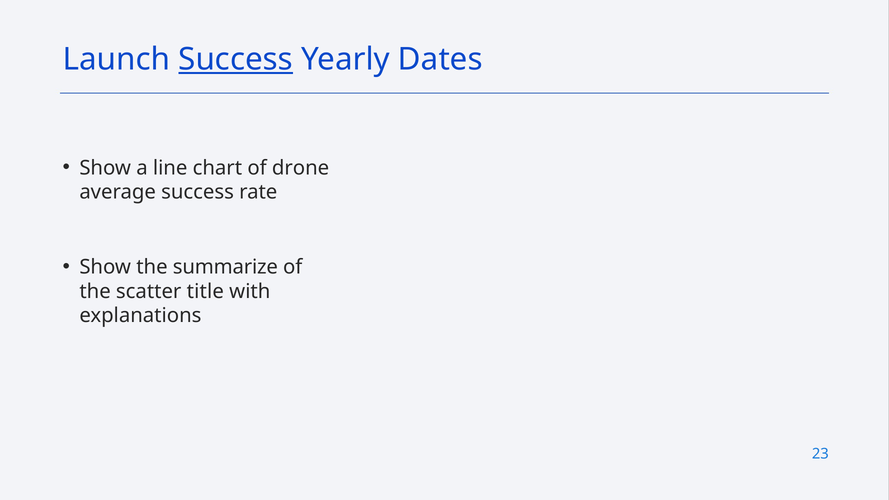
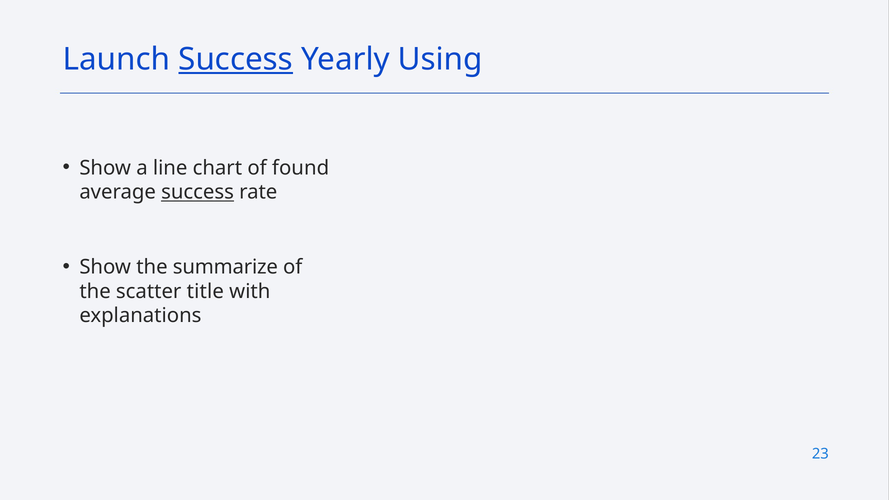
Dates: Dates -> Using
drone: drone -> found
success at (198, 192) underline: none -> present
